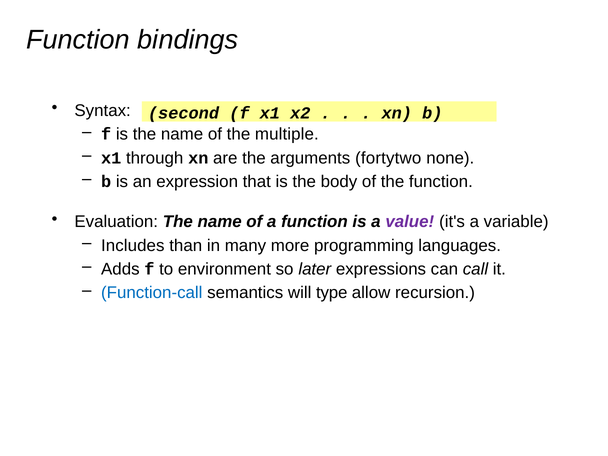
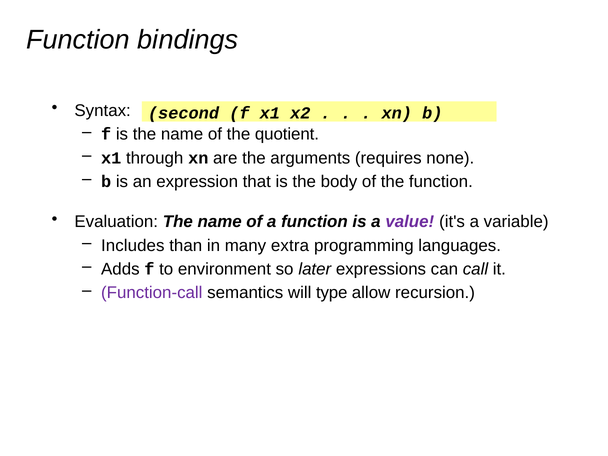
multiple: multiple -> quotient
fortytwo: fortytwo -> requires
more: more -> extra
Function-call colour: blue -> purple
